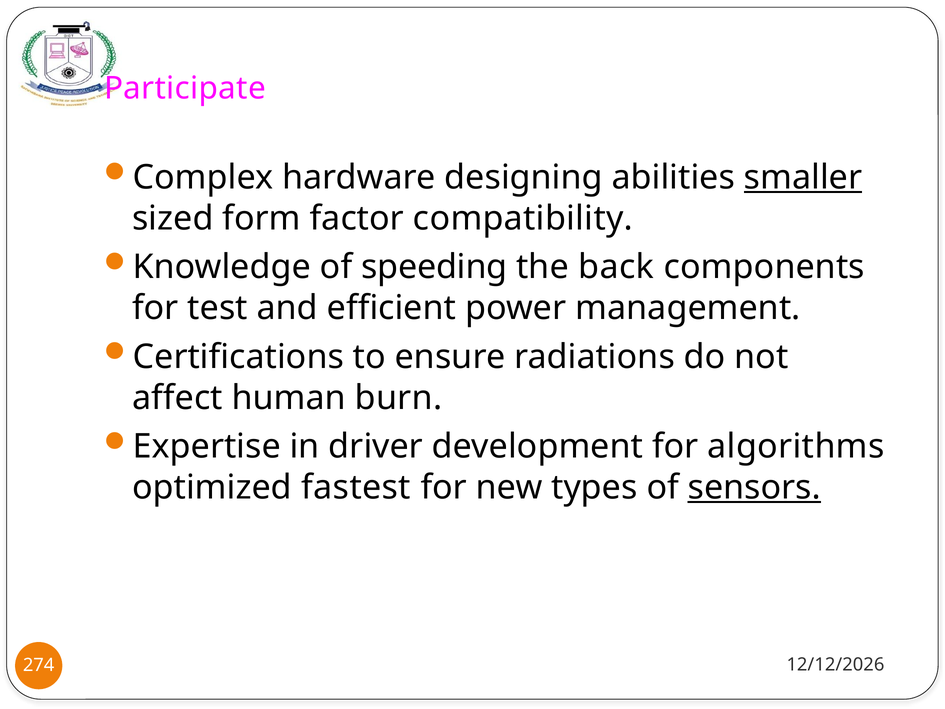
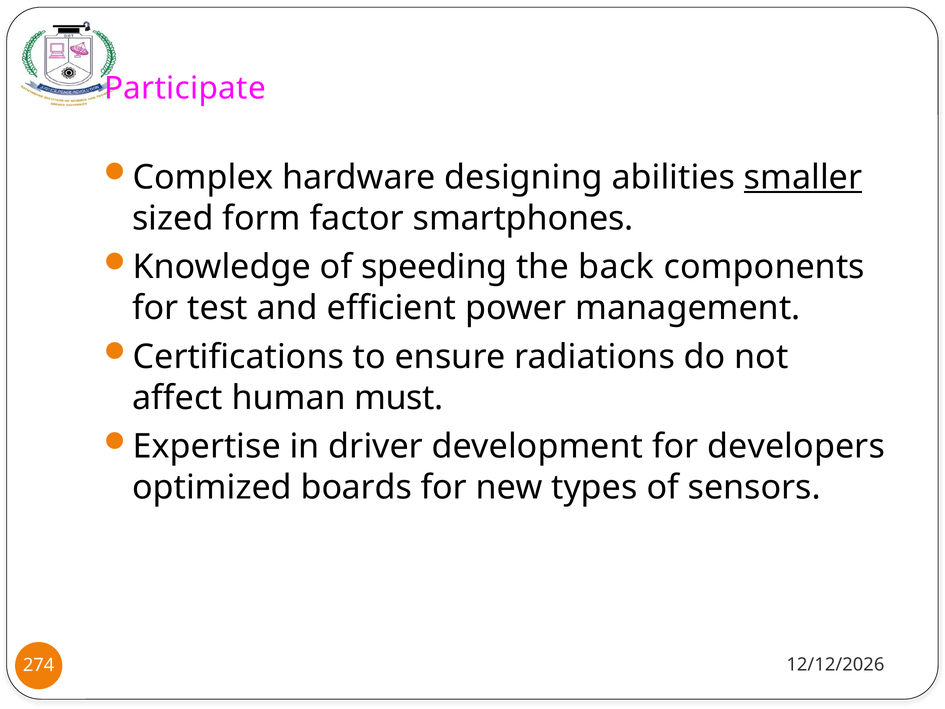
compatibility: compatibility -> smartphones
burn: burn -> must
algorithms: algorithms -> developers
fastest: fastest -> boards
sensors underline: present -> none
